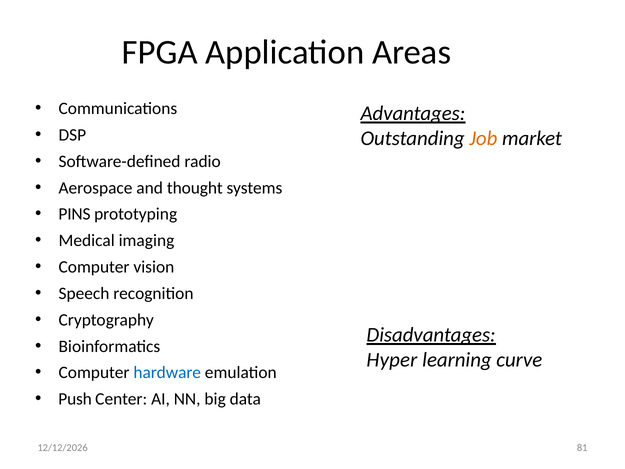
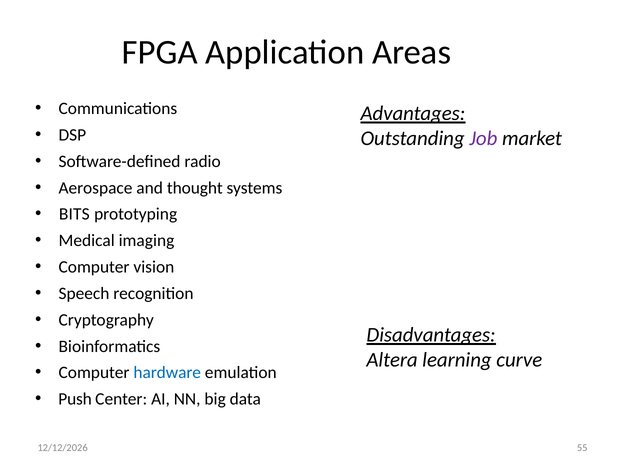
Job colour: orange -> purple
PINS: PINS -> BITS
Hyper: Hyper -> Altera
81: 81 -> 55
